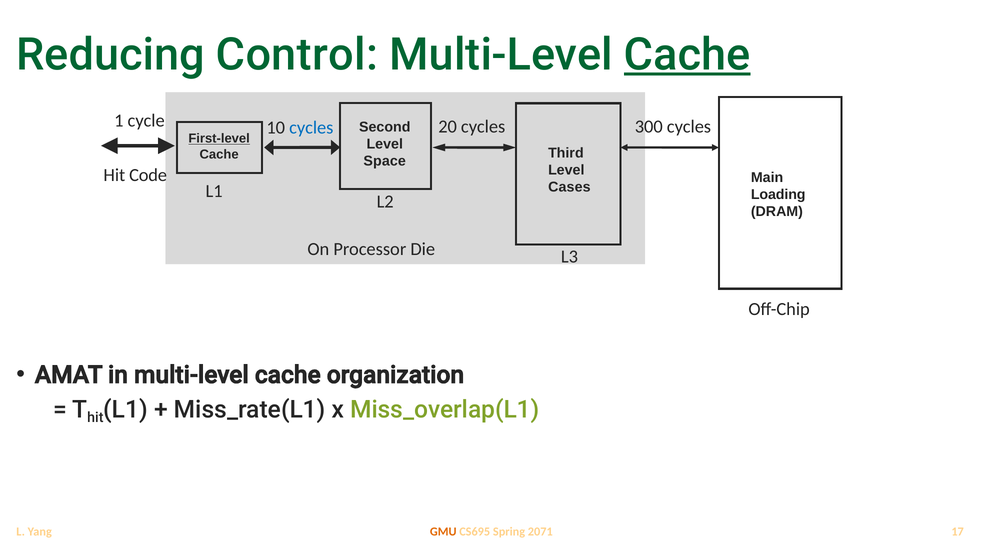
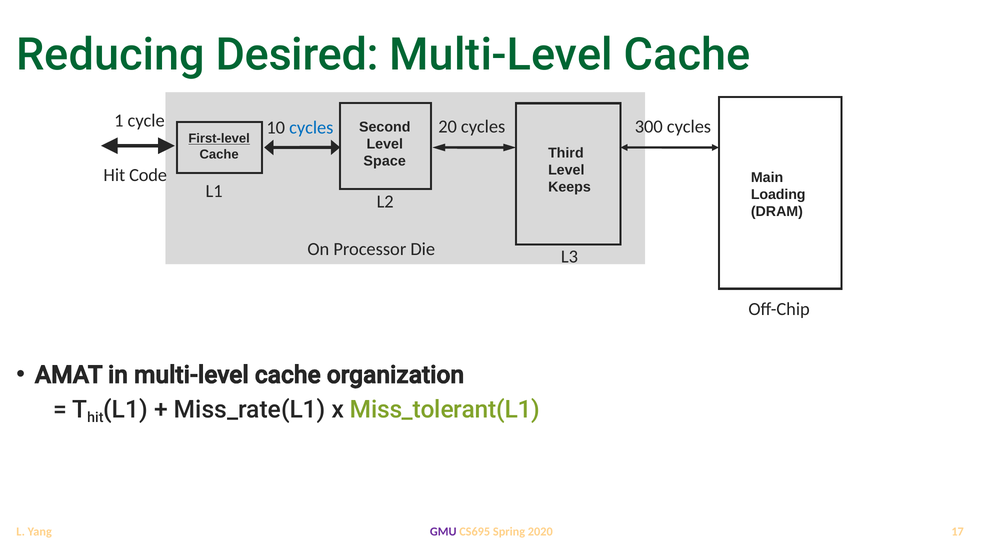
Control: Control -> Desired
Cache at (687, 55) underline: present -> none
Cases: Cases -> Keeps
Miss_overlap(L1: Miss_overlap(L1 -> Miss_tolerant(L1
GMU colour: orange -> purple
2071: 2071 -> 2020
